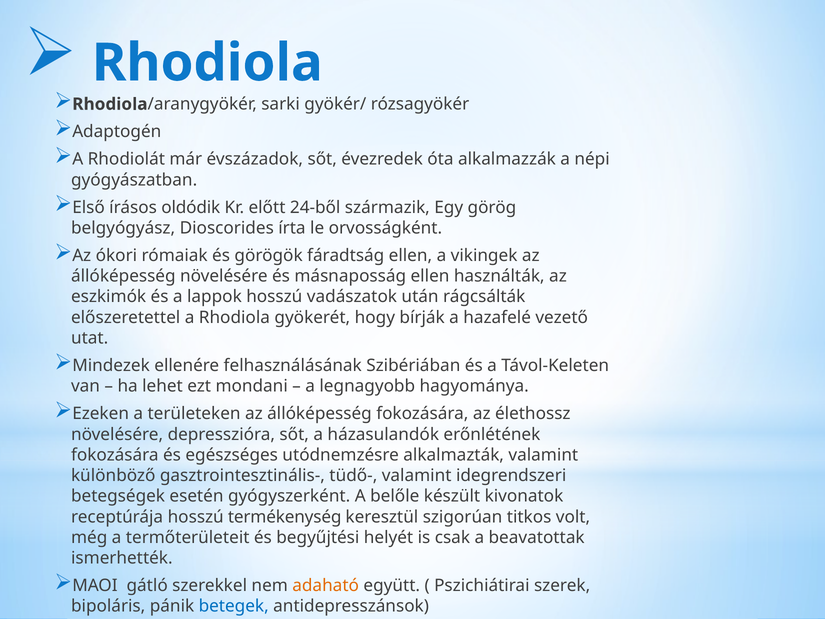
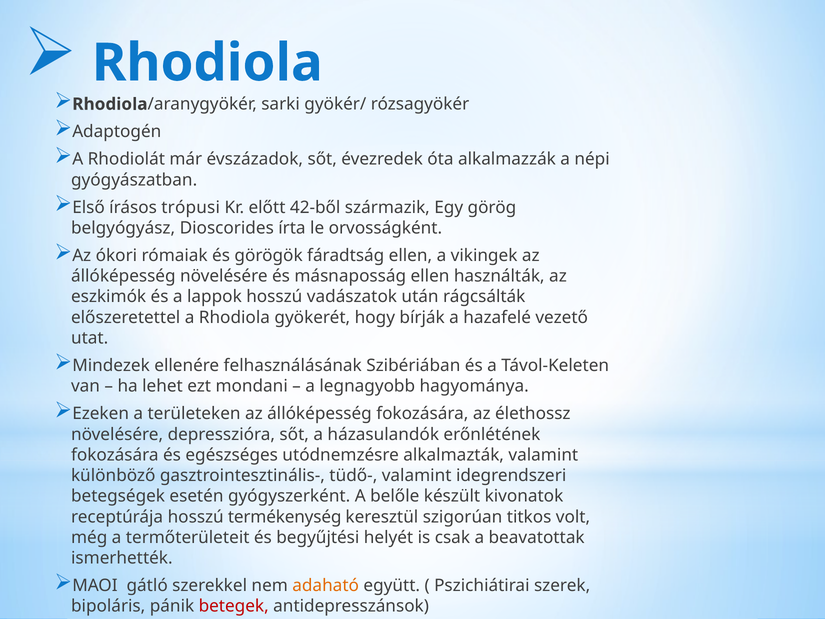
oldódik: oldódik -> trópusi
24-ből: 24-ből -> 42-ből
betegek colour: blue -> red
